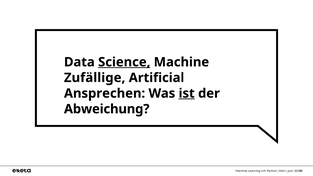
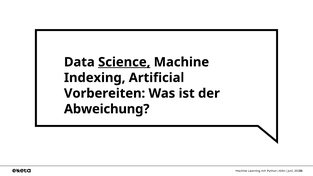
Zufällige: Zufällige -> Indexing
Ansprechen: Ansprechen -> Vorbereiten
ist underline: present -> none
